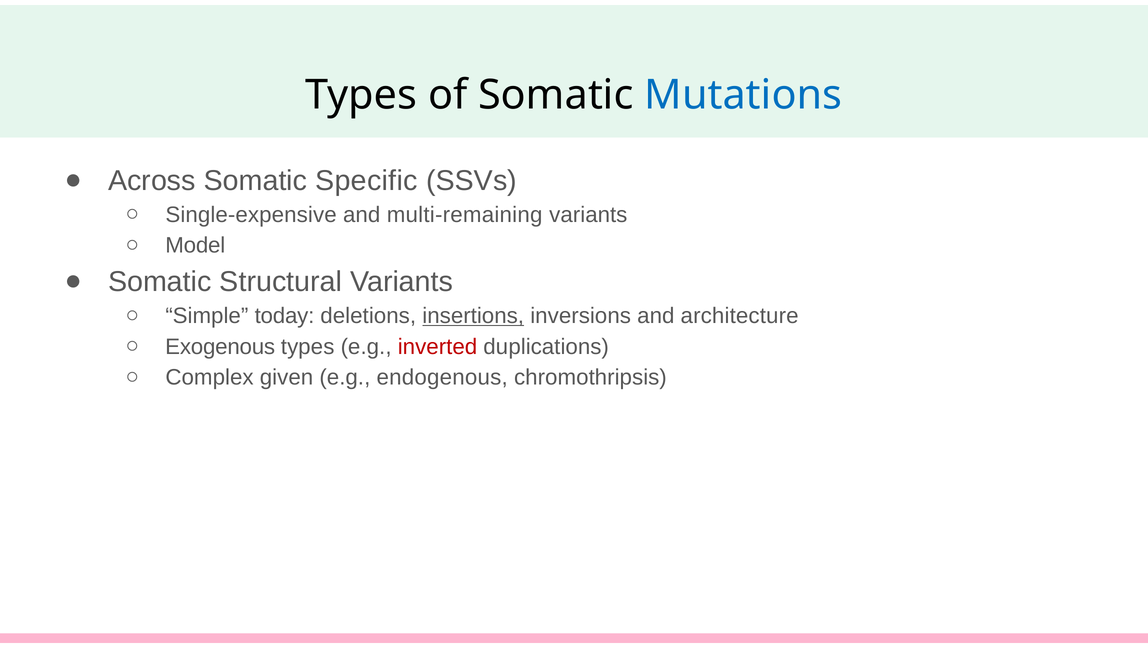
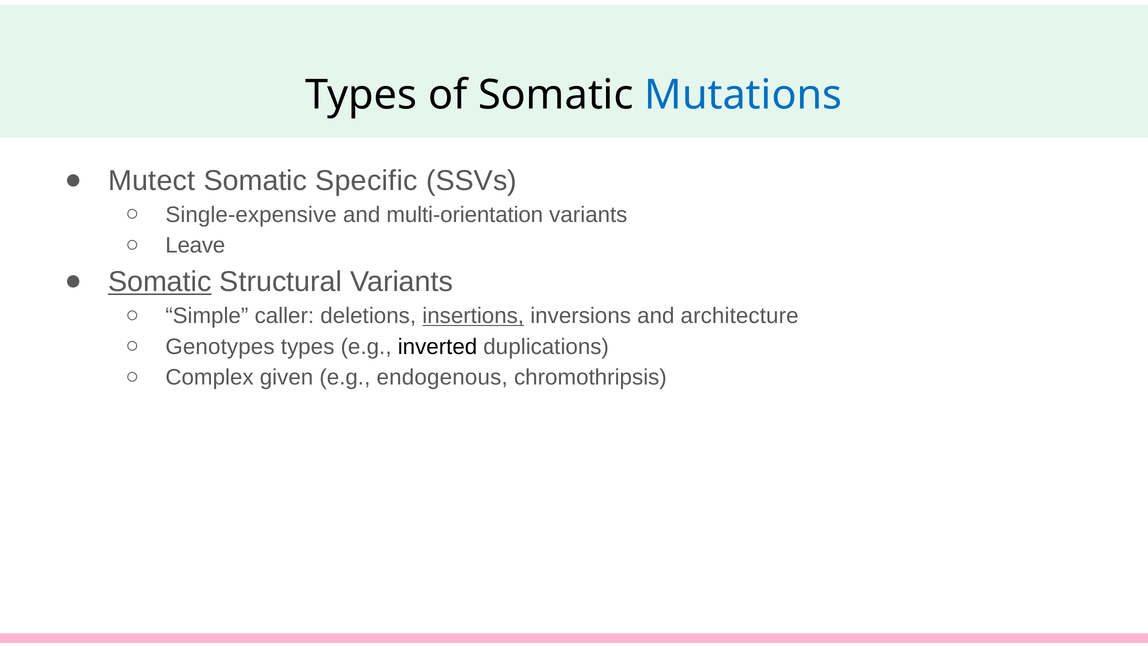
Across: Across -> Mutect
multi-remaining: multi-remaining -> multi-orientation
Model: Model -> Leave
Somatic at (160, 282) underline: none -> present
today: today -> caller
Exogenous: Exogenous -> Genotypes
inverted colour: red -> black
